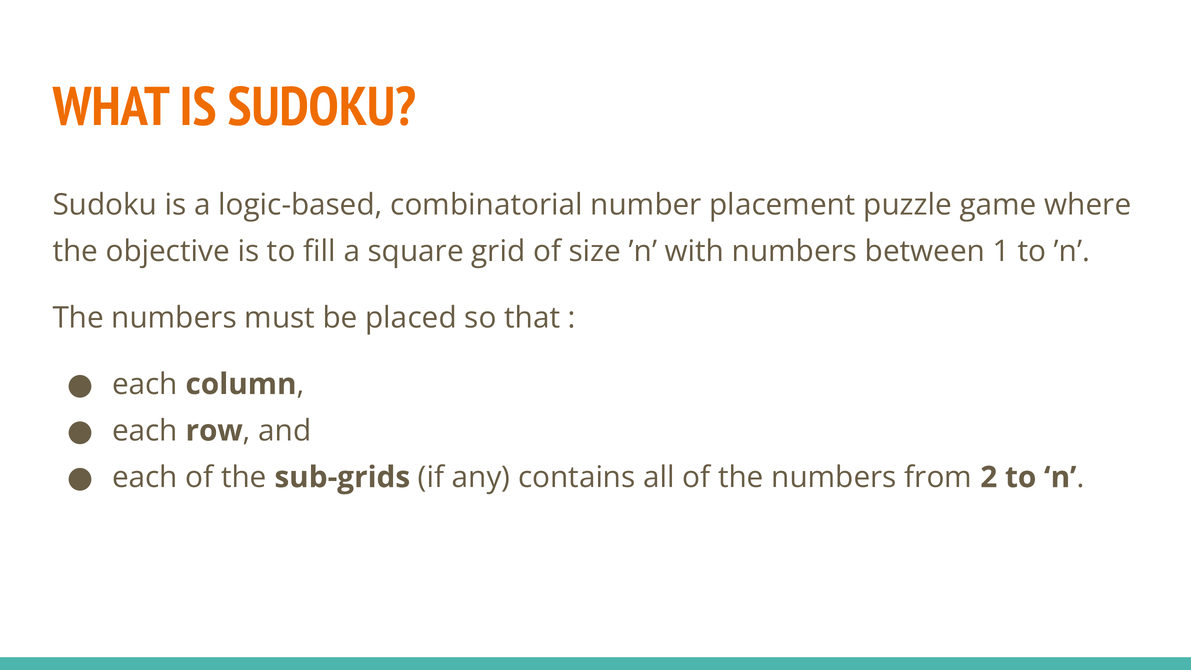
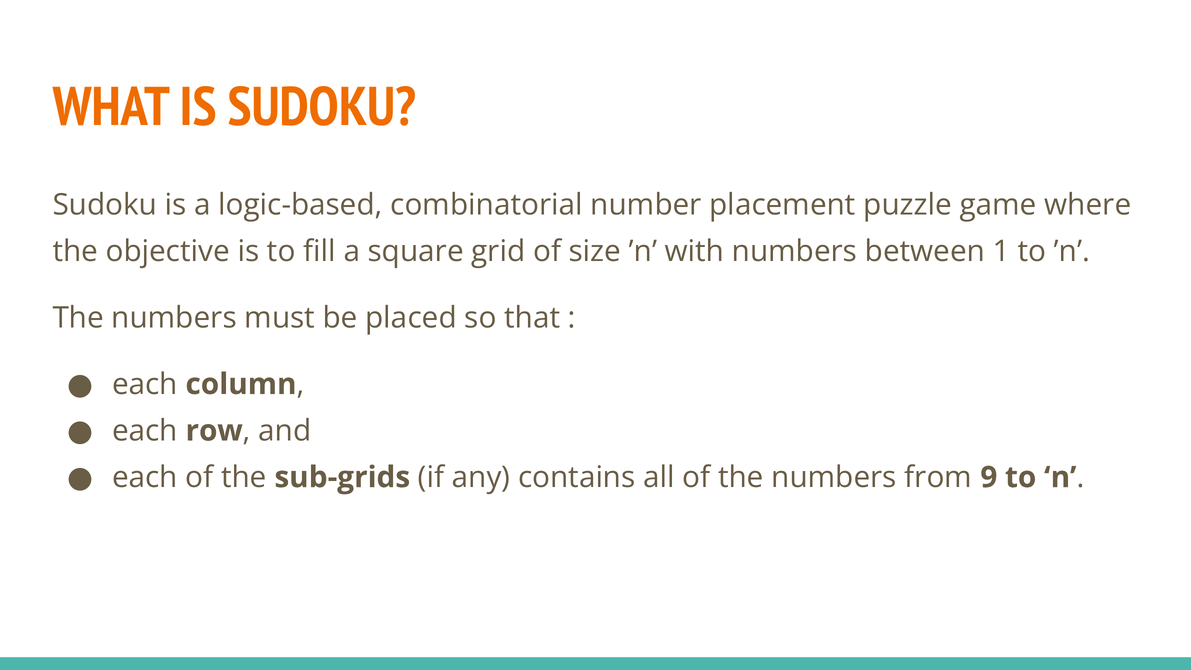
2: 2 -> 9
